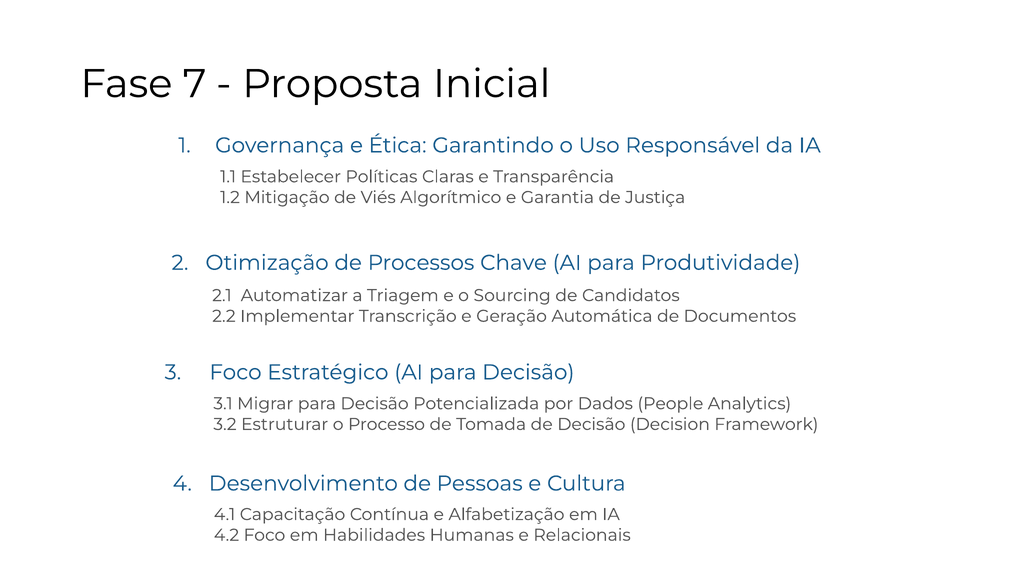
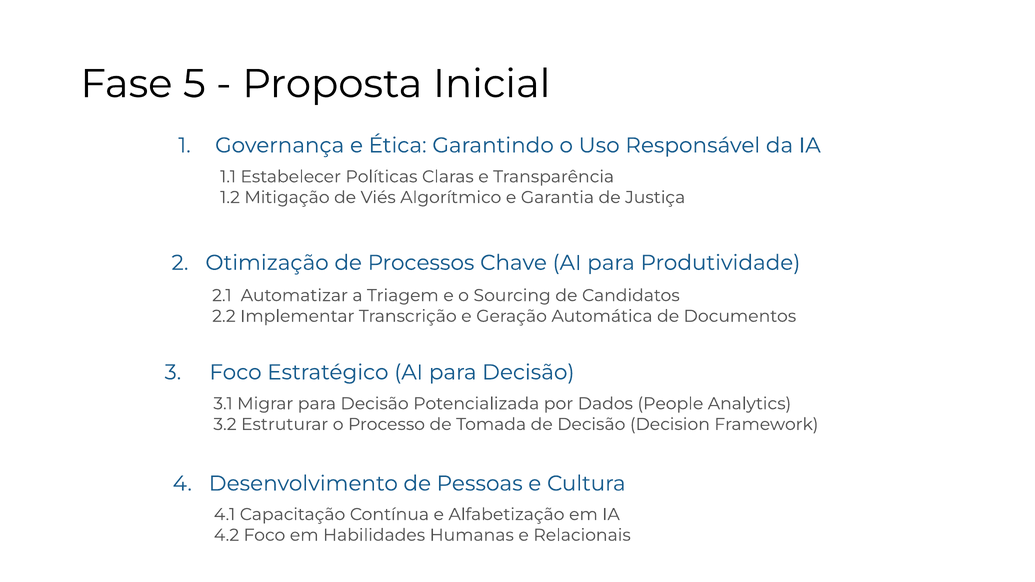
7: 7 -> 5
